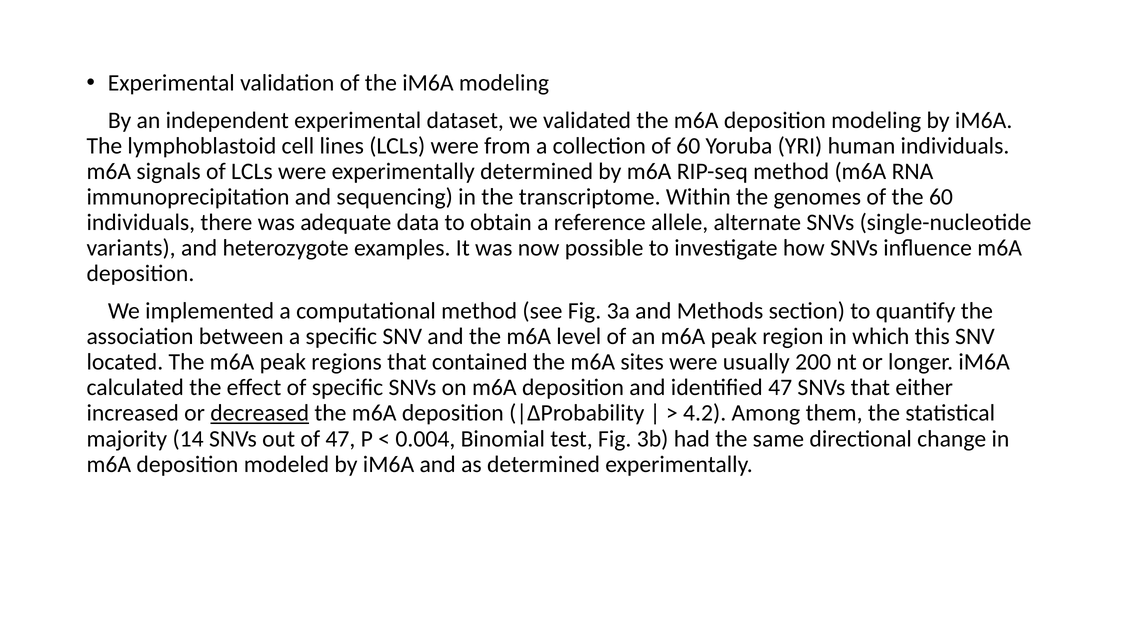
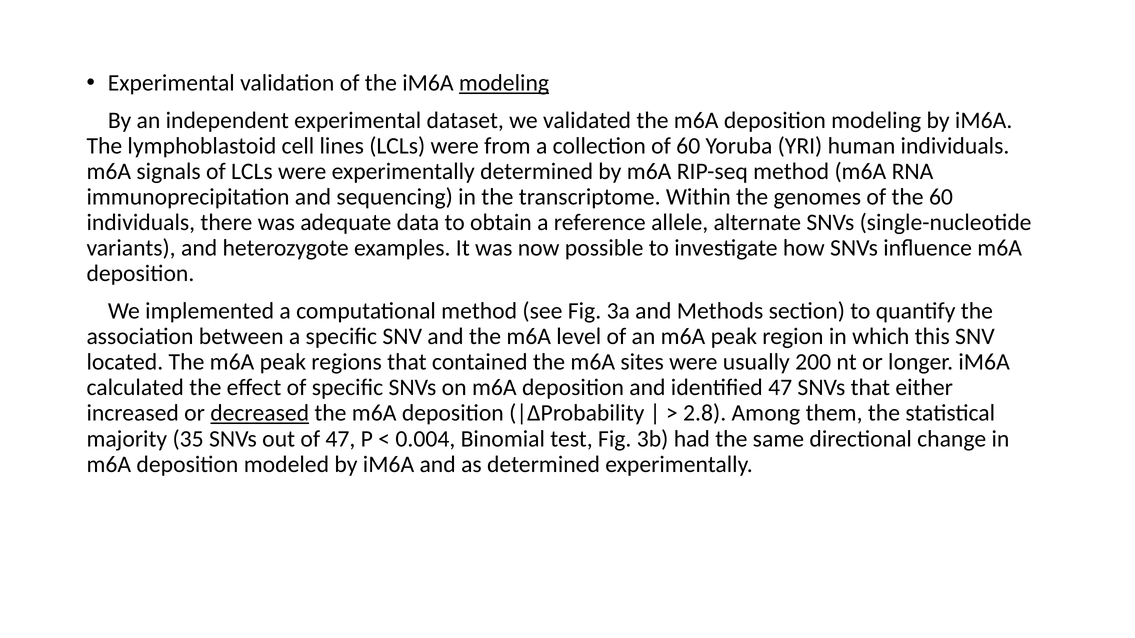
modeling at (504, 83) underline: none -> present
4.2: 4.2 -> 2.8
14: 14 -> 35
